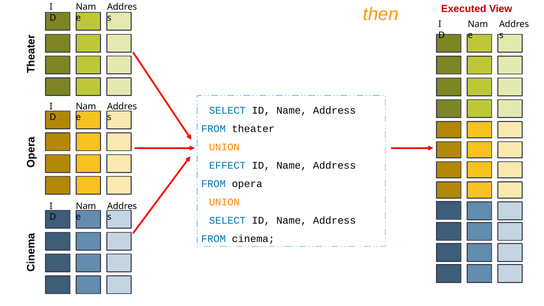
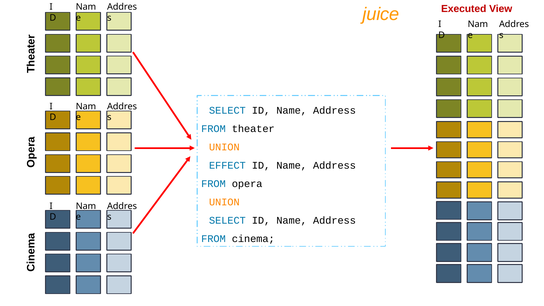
then: then -> juice
